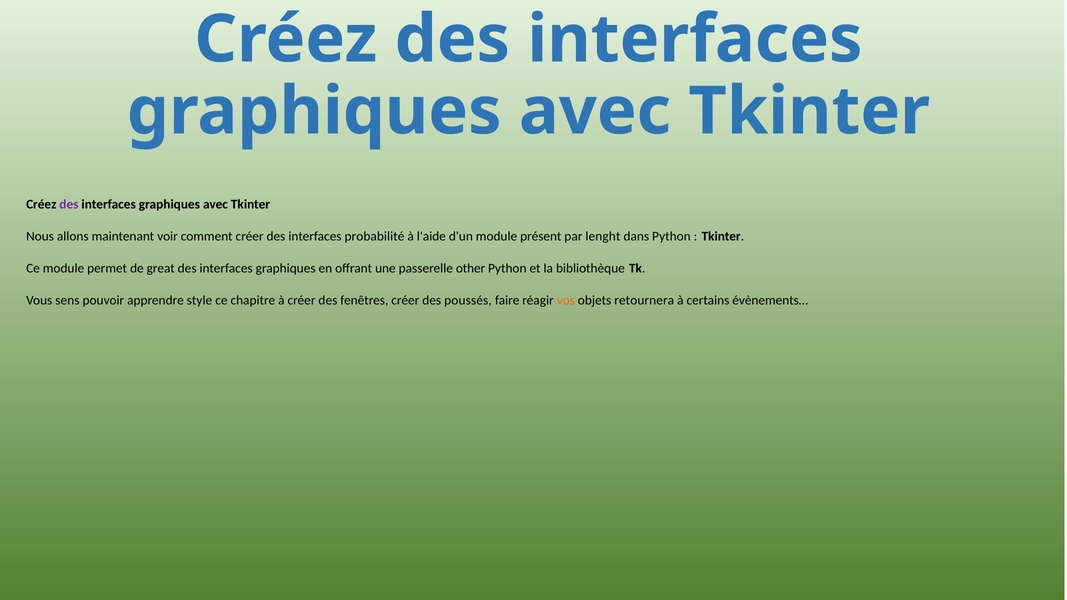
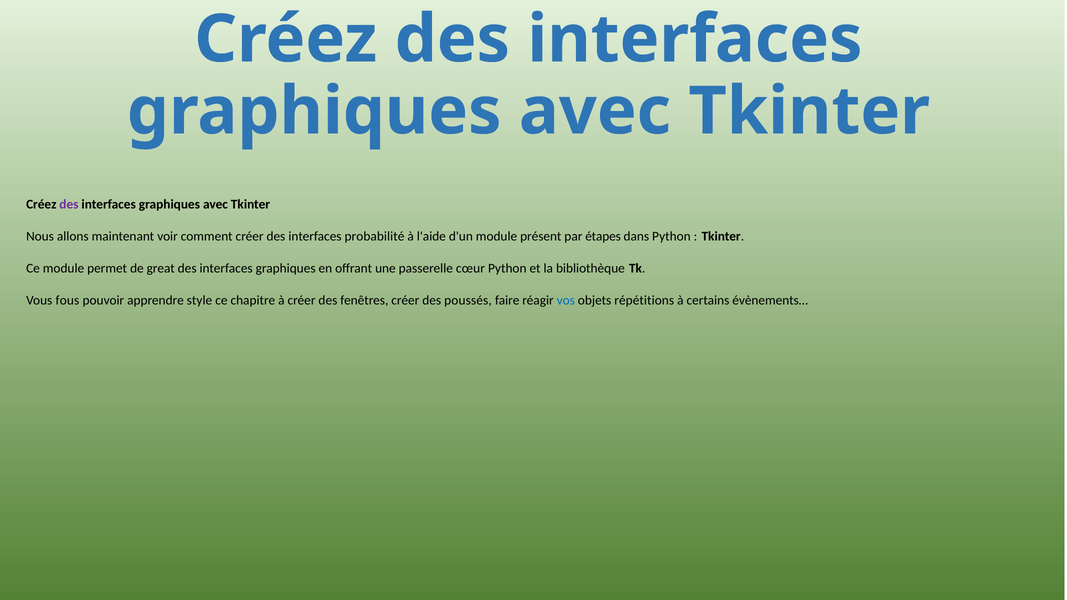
lenght: lenght -> étapes
other: other -> cœur
sens: sens -> fous
vos colour: orange -> blue
retournera: retournera -> répétitions
